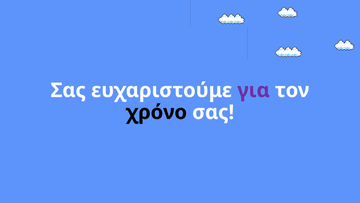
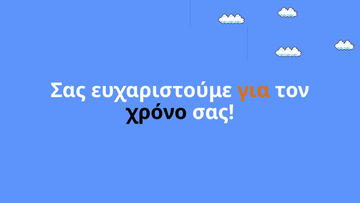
για colour: purple -> orange
